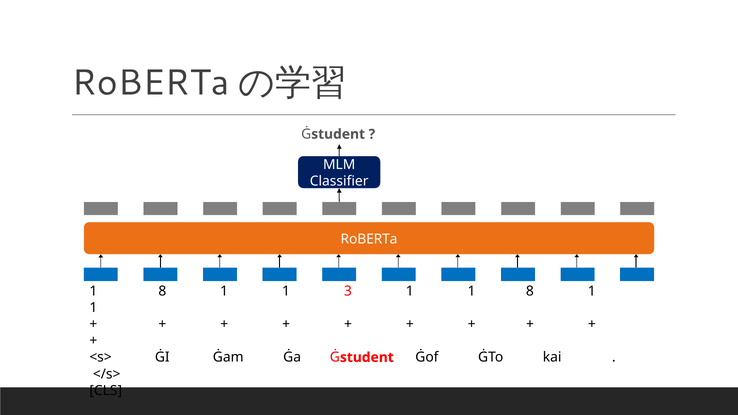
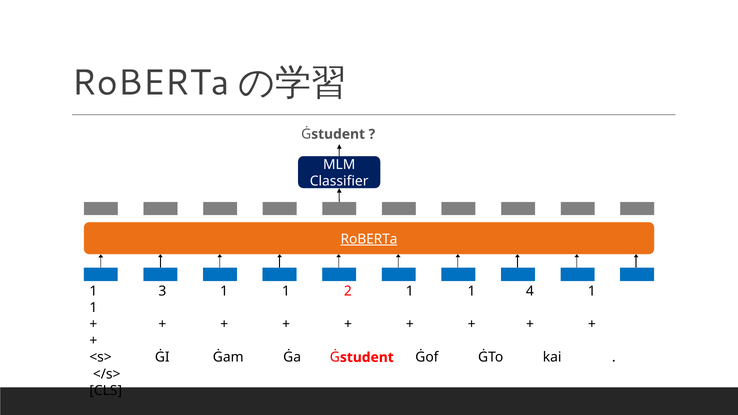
RoBERTa underline: none -> present
8 at (162, 291): 8 -> 3
3: 3 -> 2
1 1 8: 8 -> 4
